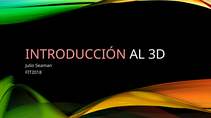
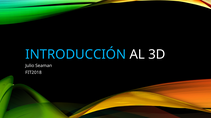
INTRODUCCIÓN colour: pink -> light blue
